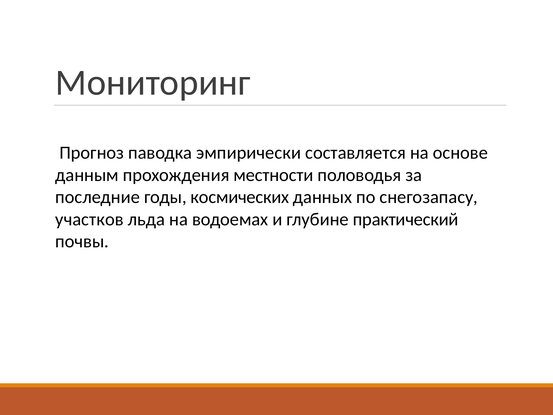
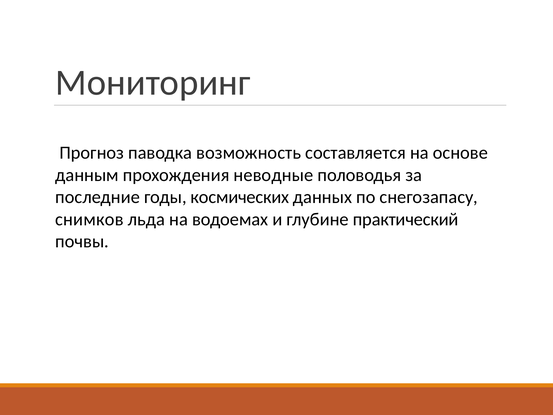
эмпирически: эмпирически -> возможность
местности: местности -> неводные
участков: участков -> снимков
